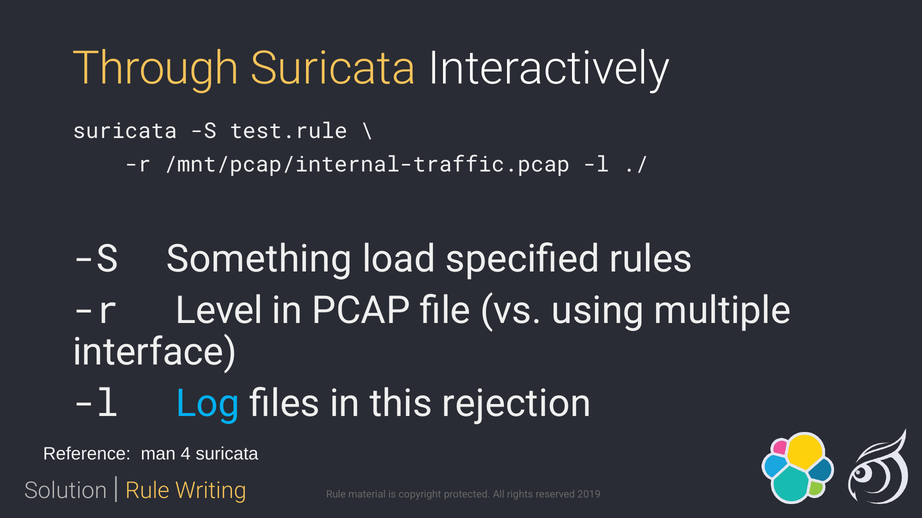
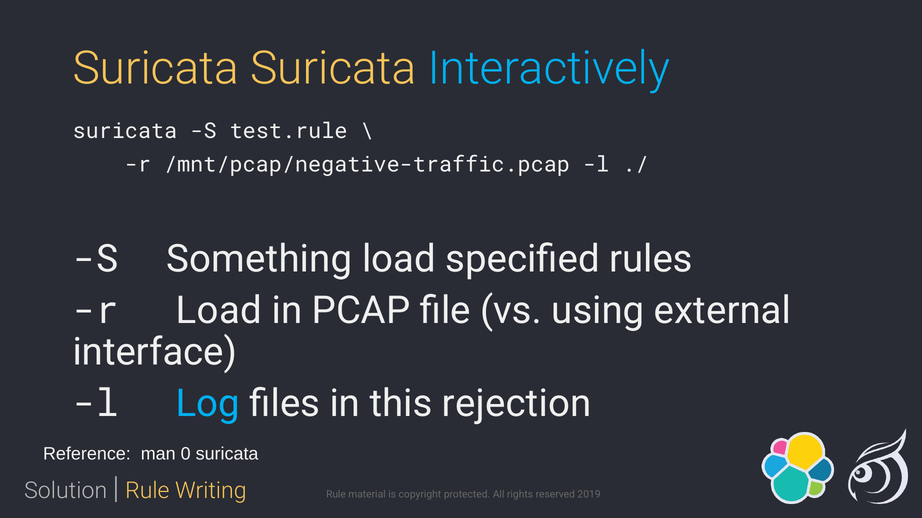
Through at (156, 69): Through -> Suricata
Interactively colour: white -> light blue
/mnt/pcap/internal-traffic.pcap: /mnt/pcap/internal-traffic.pcap -> /mnt/pcap/negative-traffic.pcap
r Level: Level -> Load
multiple: multiple -> external
4: 4 -> 0
